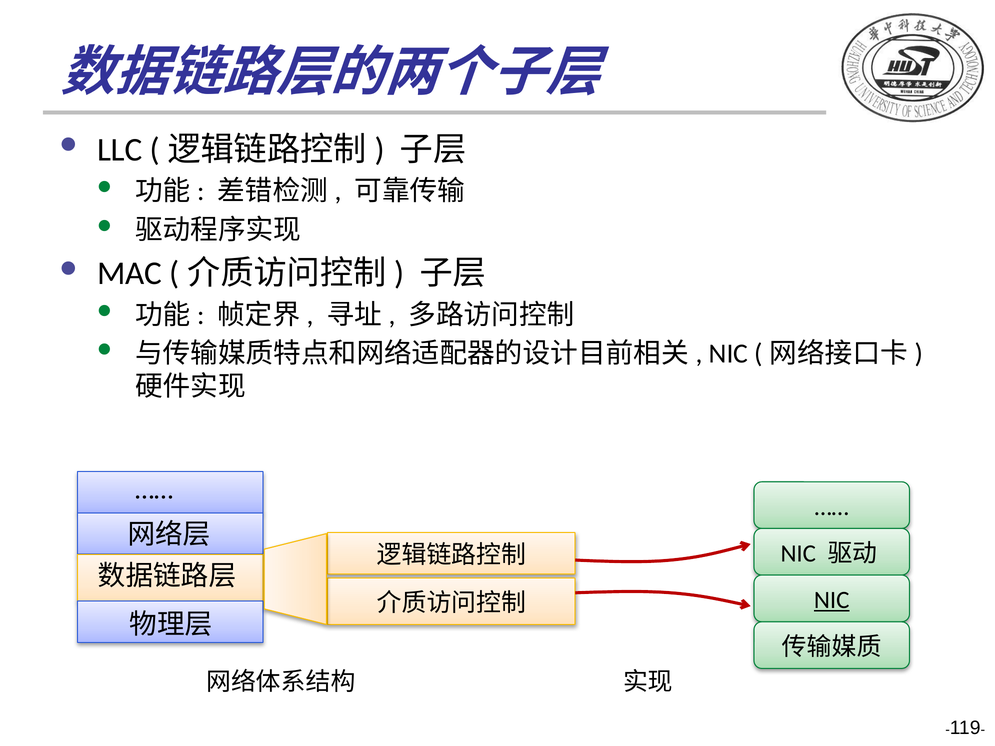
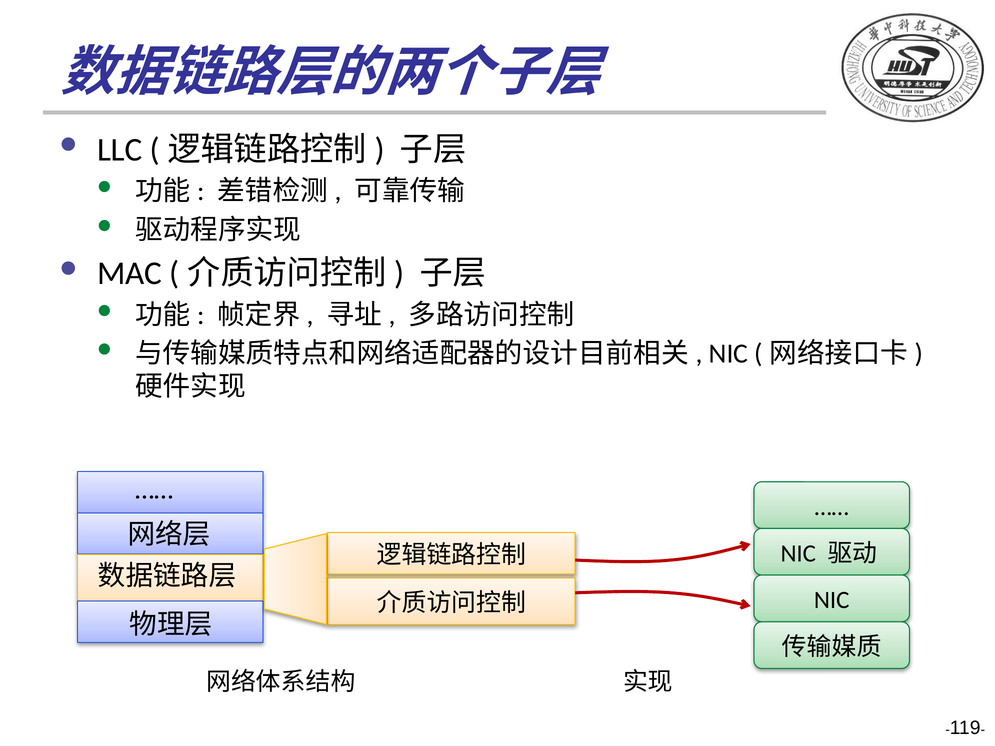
NIC at (832, 600) underline: present -> none
